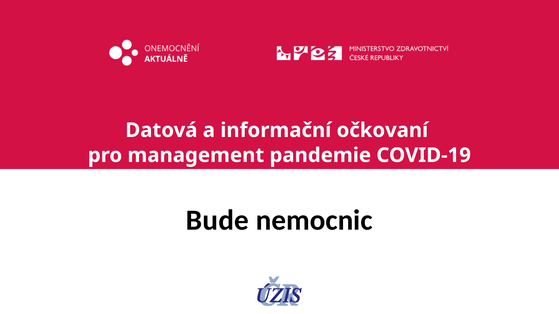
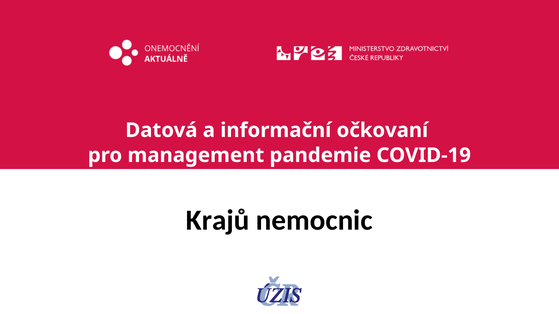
Bude: Bude -> Krajů
